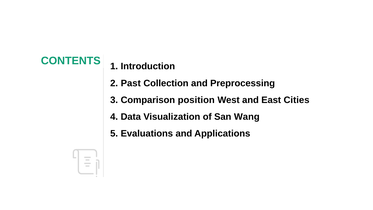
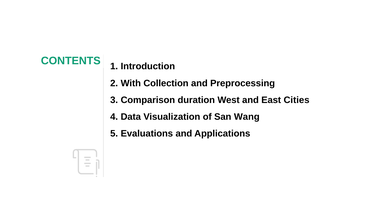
Past: Past -> With
position: position -> duration
